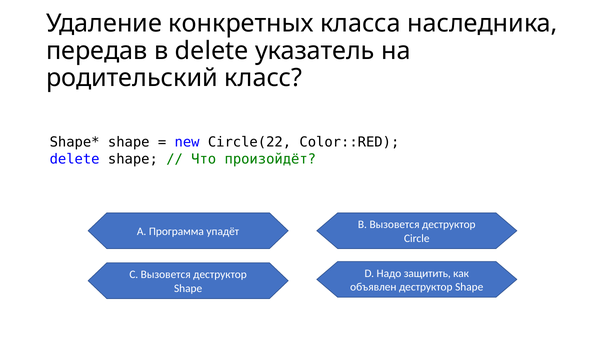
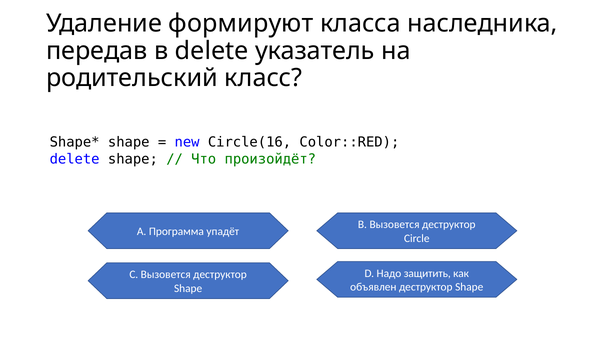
конкретных: конкретных -> формируют
Circle(22: Circle(22 -> Circle(16
